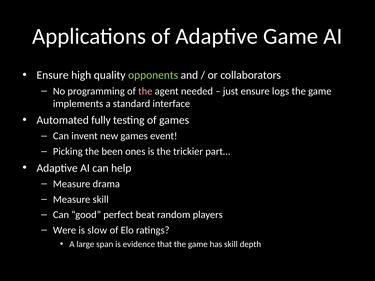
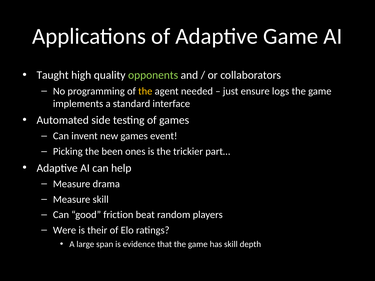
Ensure at (53, 75): Ensure -> Taught
the at (145, 91) colour: pink -> yellow
fully: fully -> side
perfect: perfect -> friction
slow: slow -> their
